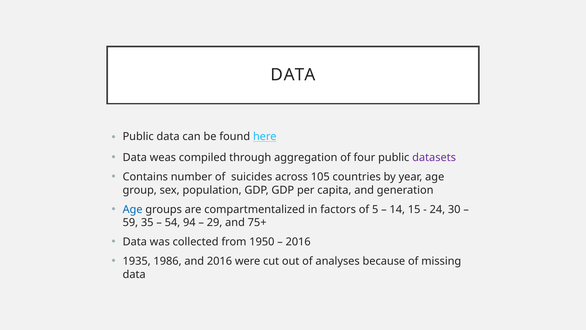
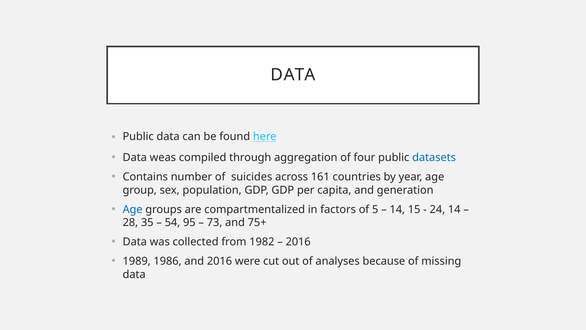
datasets colour: purple -> blue
105: 105 -> 161
24 30: 30 -> 14
59: 59 -> 28
94: 94 -> 95
29: 29 -> 73
1950: 1950 -> 1982
1935: 1935 -> 1989
